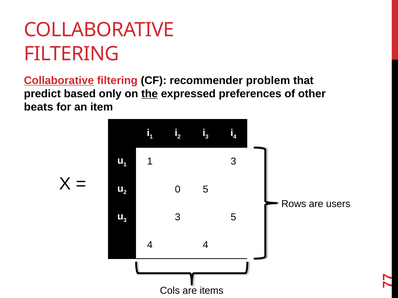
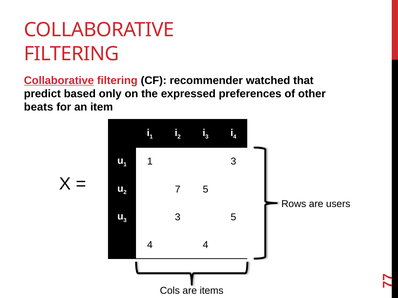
problem: problem -> watched
the underline: present -> none
2 0: 0 -> 7
